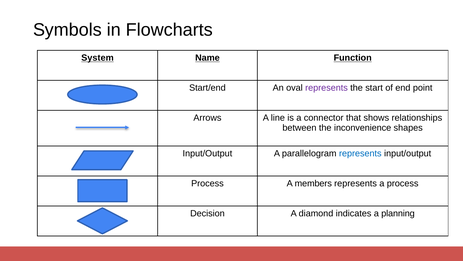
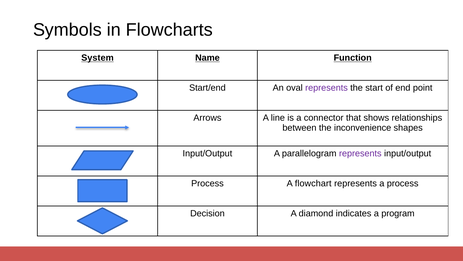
represents at (360, 153) colour: blue -> purple
members: members -> flowchart
planning: planning -> program
